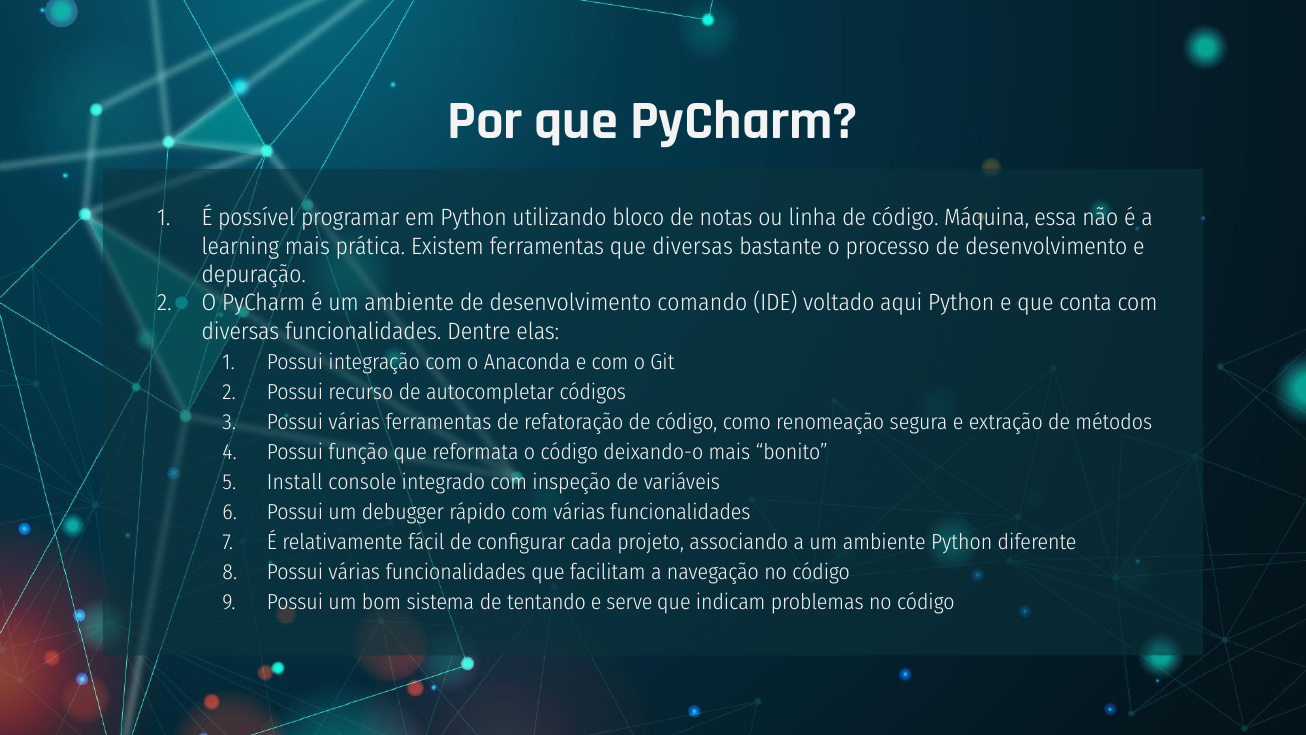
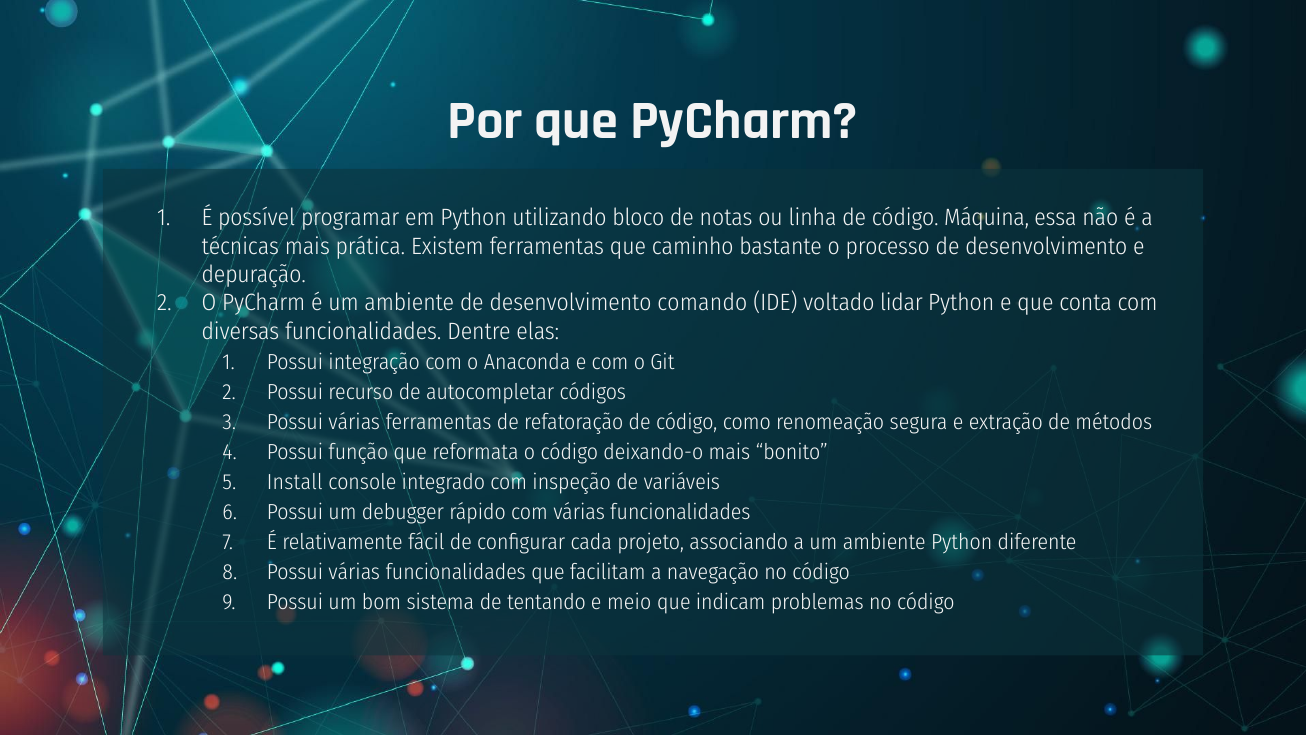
learning: learning -> técnicas
que diversas: diversas -> caminho
aqui: aqui -> lidar
serve: serve -> meio
